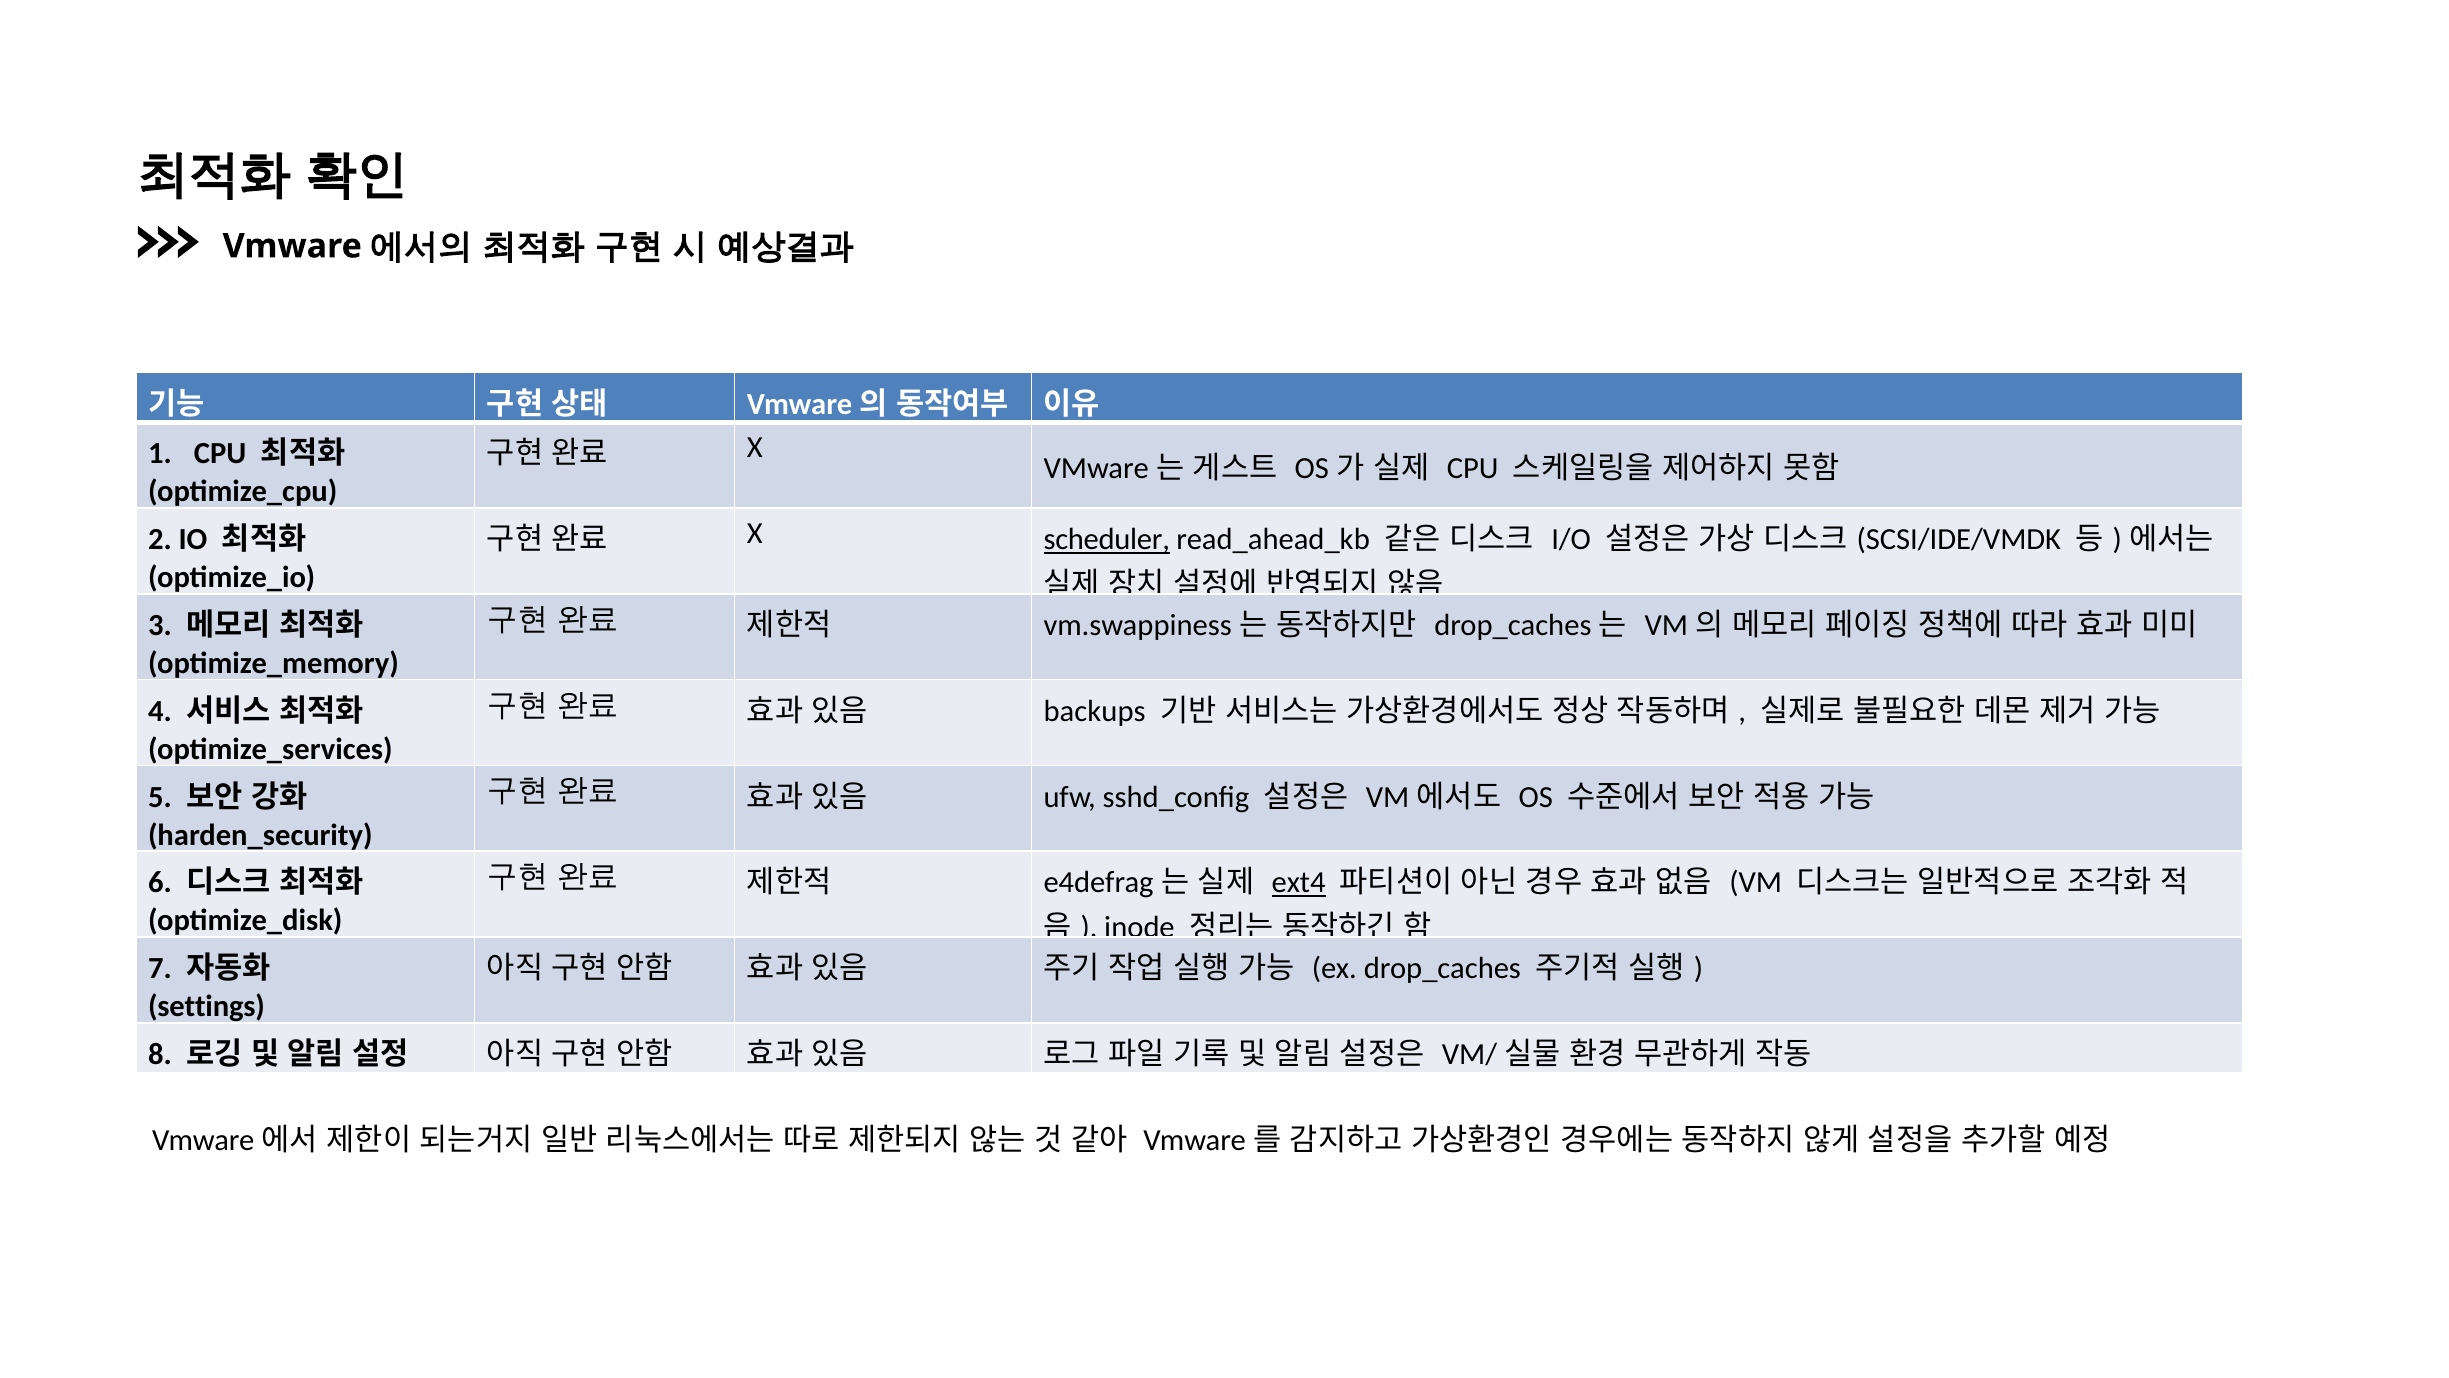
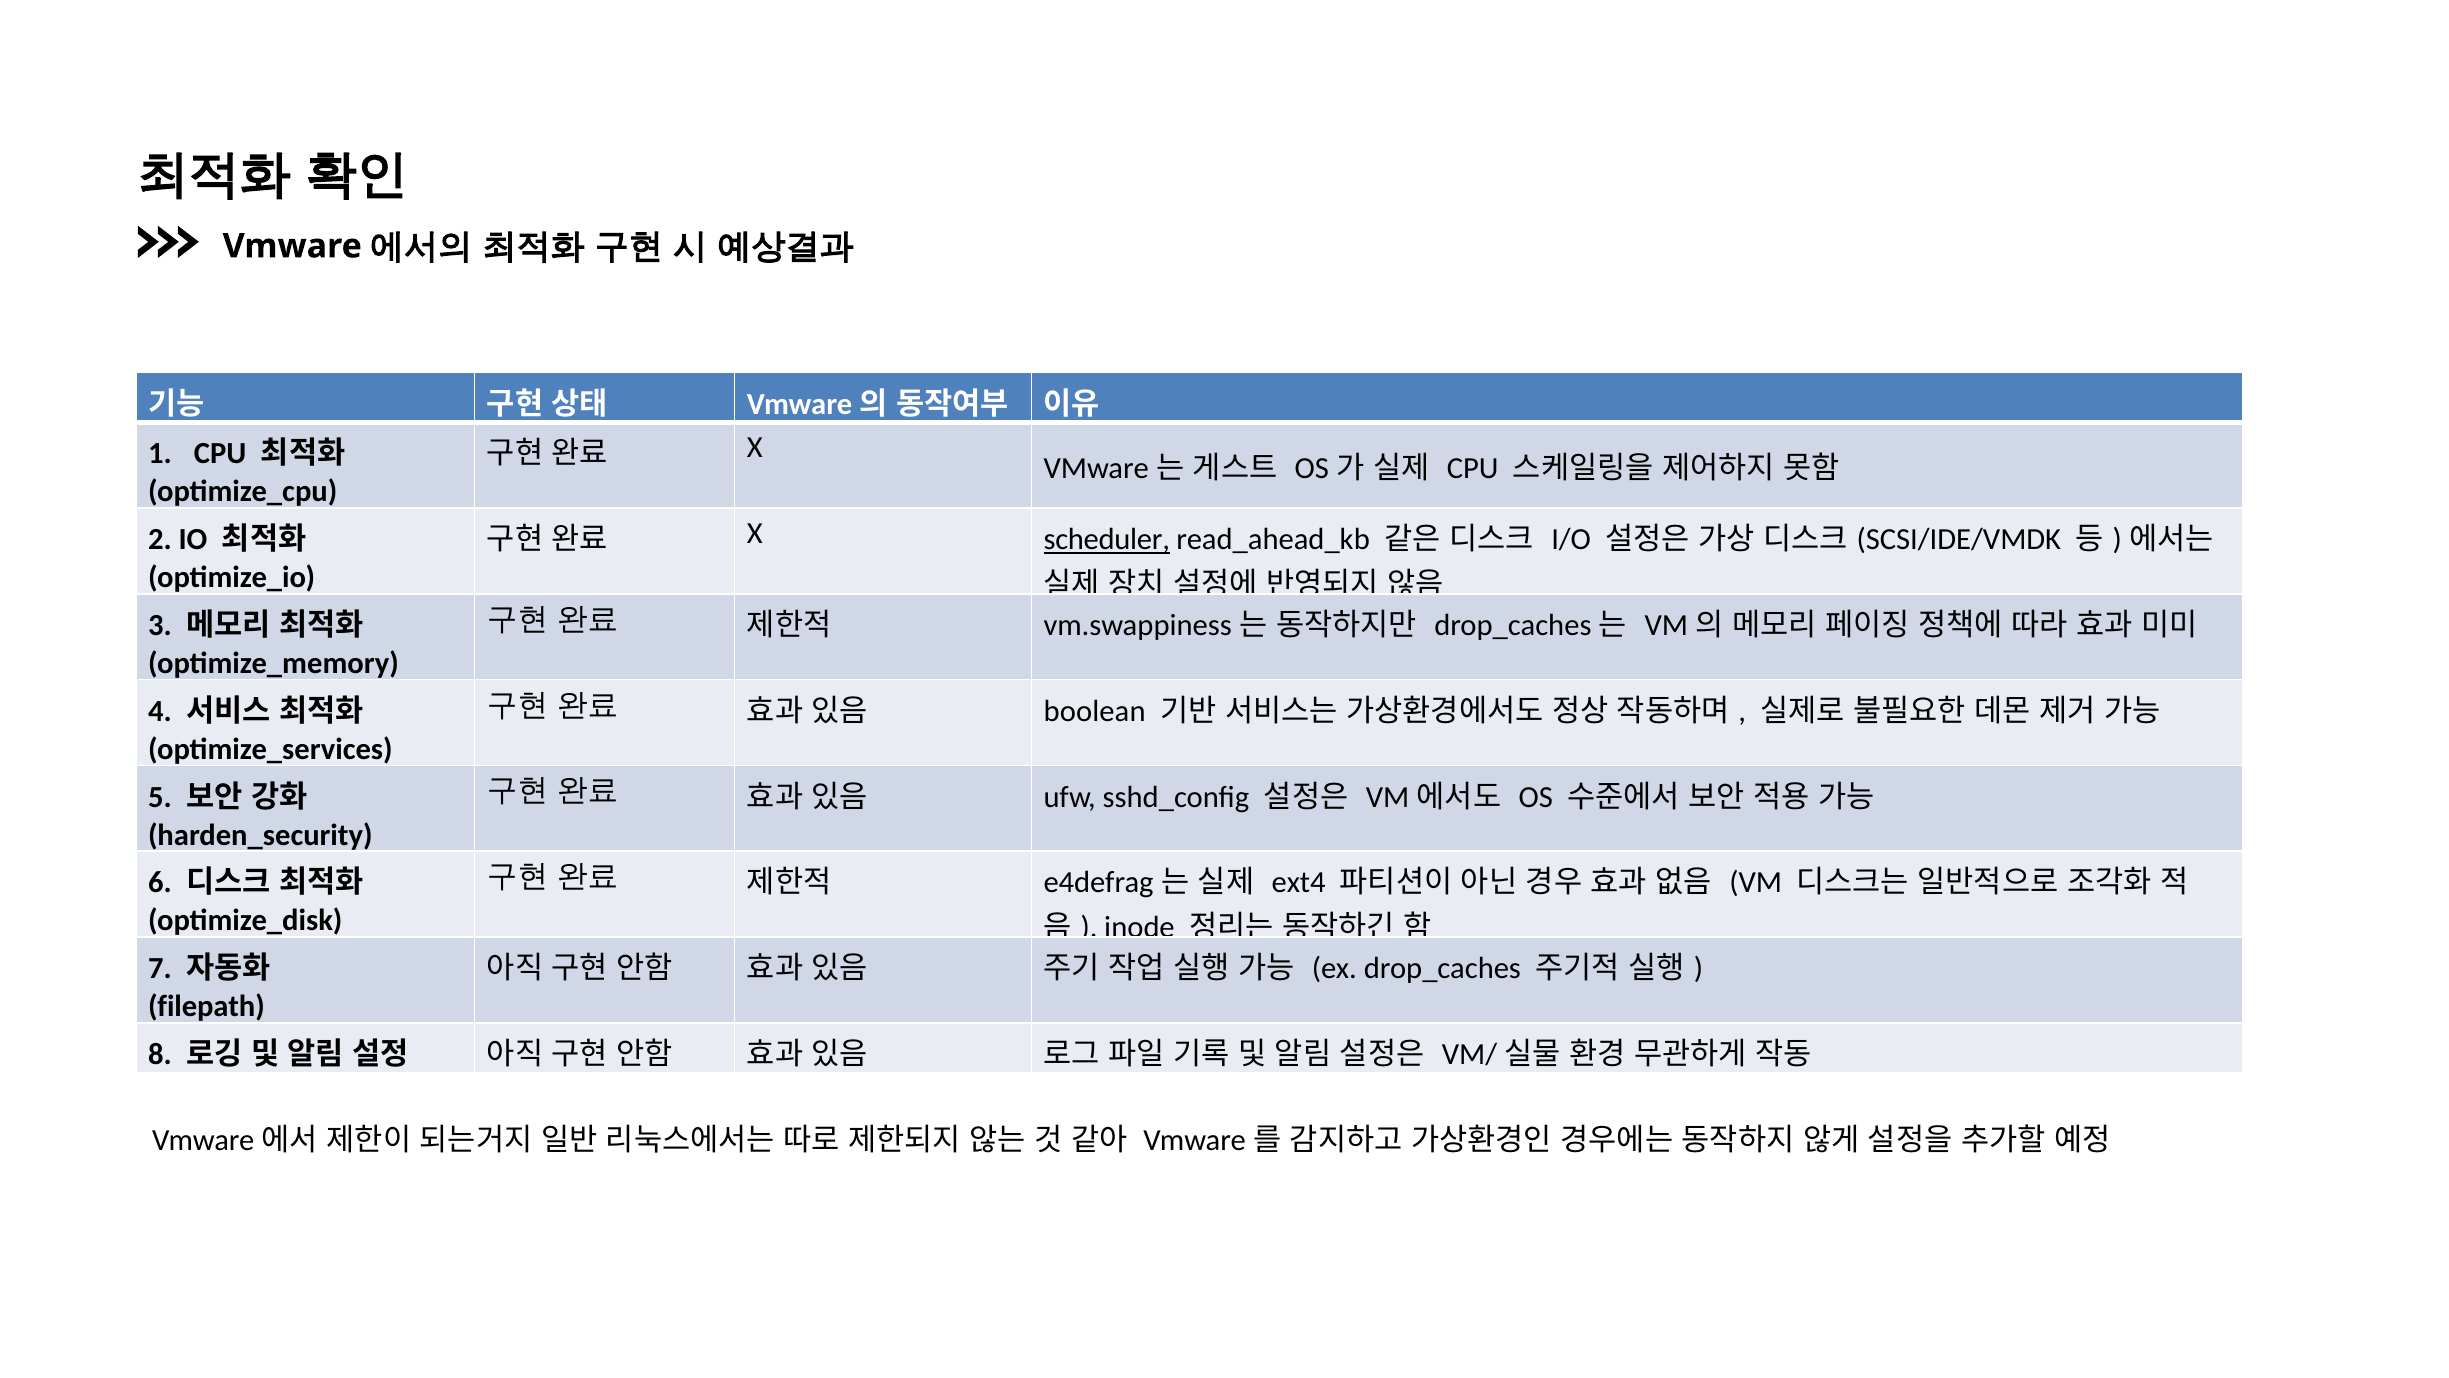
backups: backups -> boolean
ext4 underline: present -> none
settings: settings -> filepath
